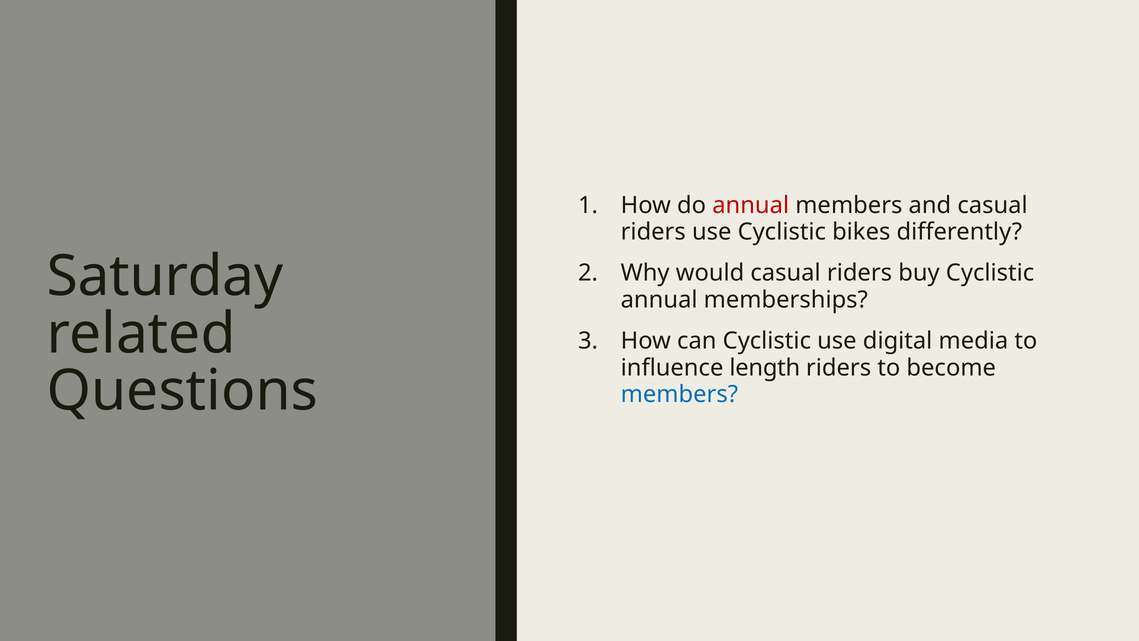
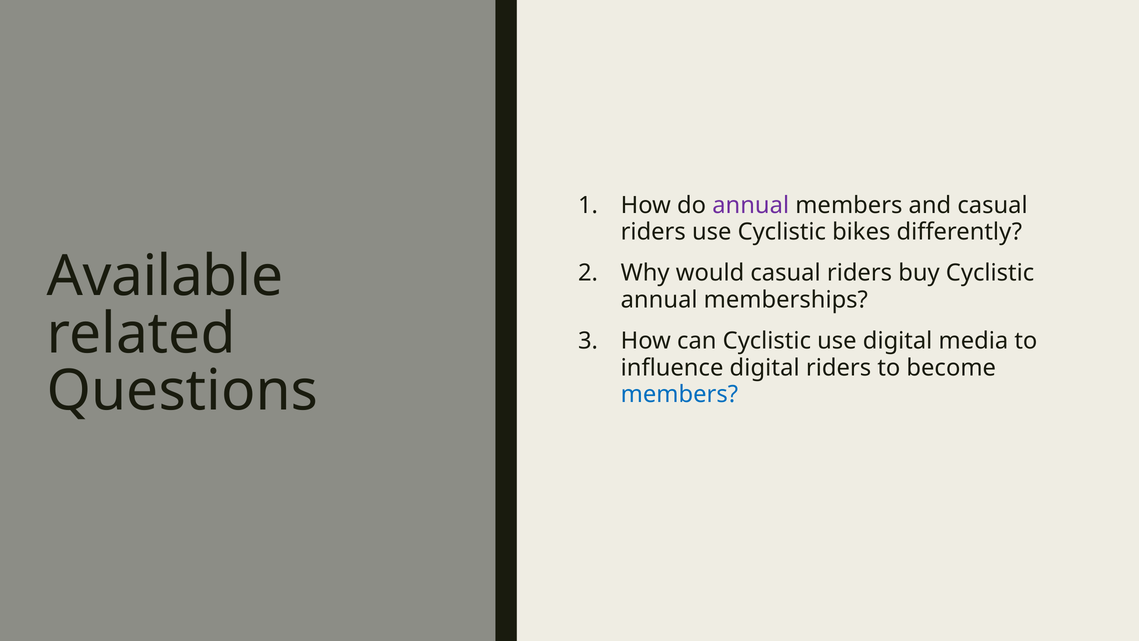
annual at (751, 205) colour: red -> purple
Saturday: Saturday -> Available
influence length: length -> digital
